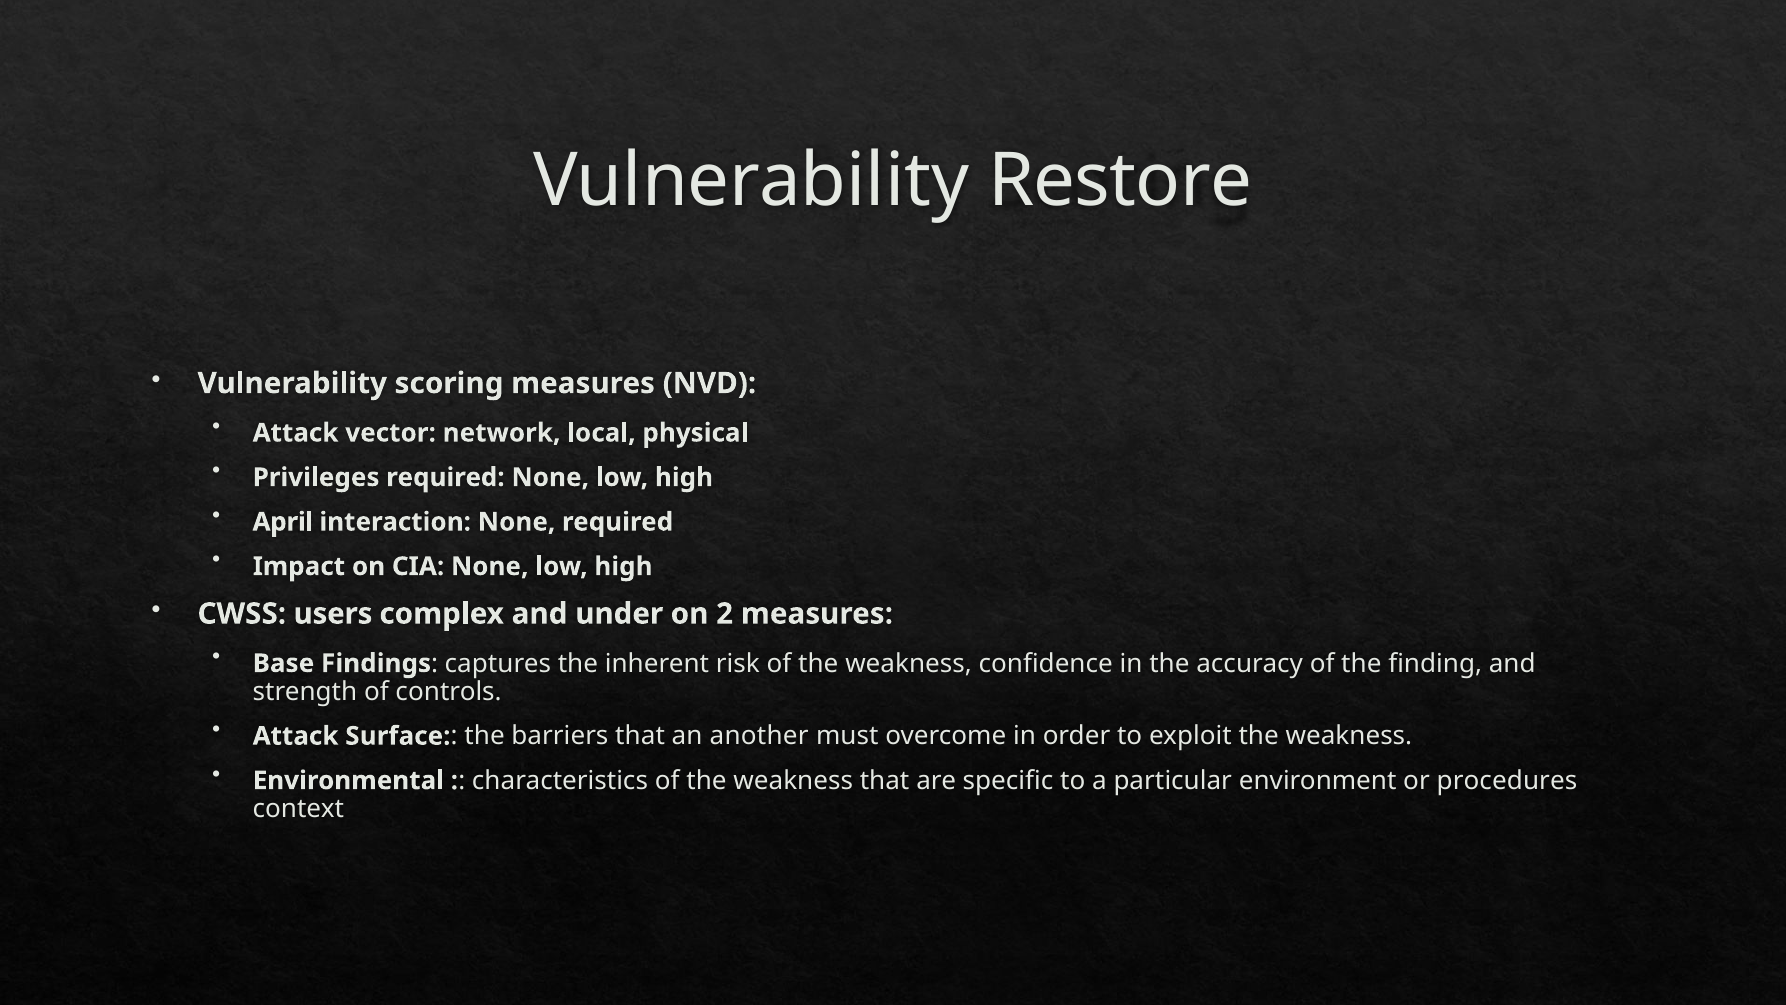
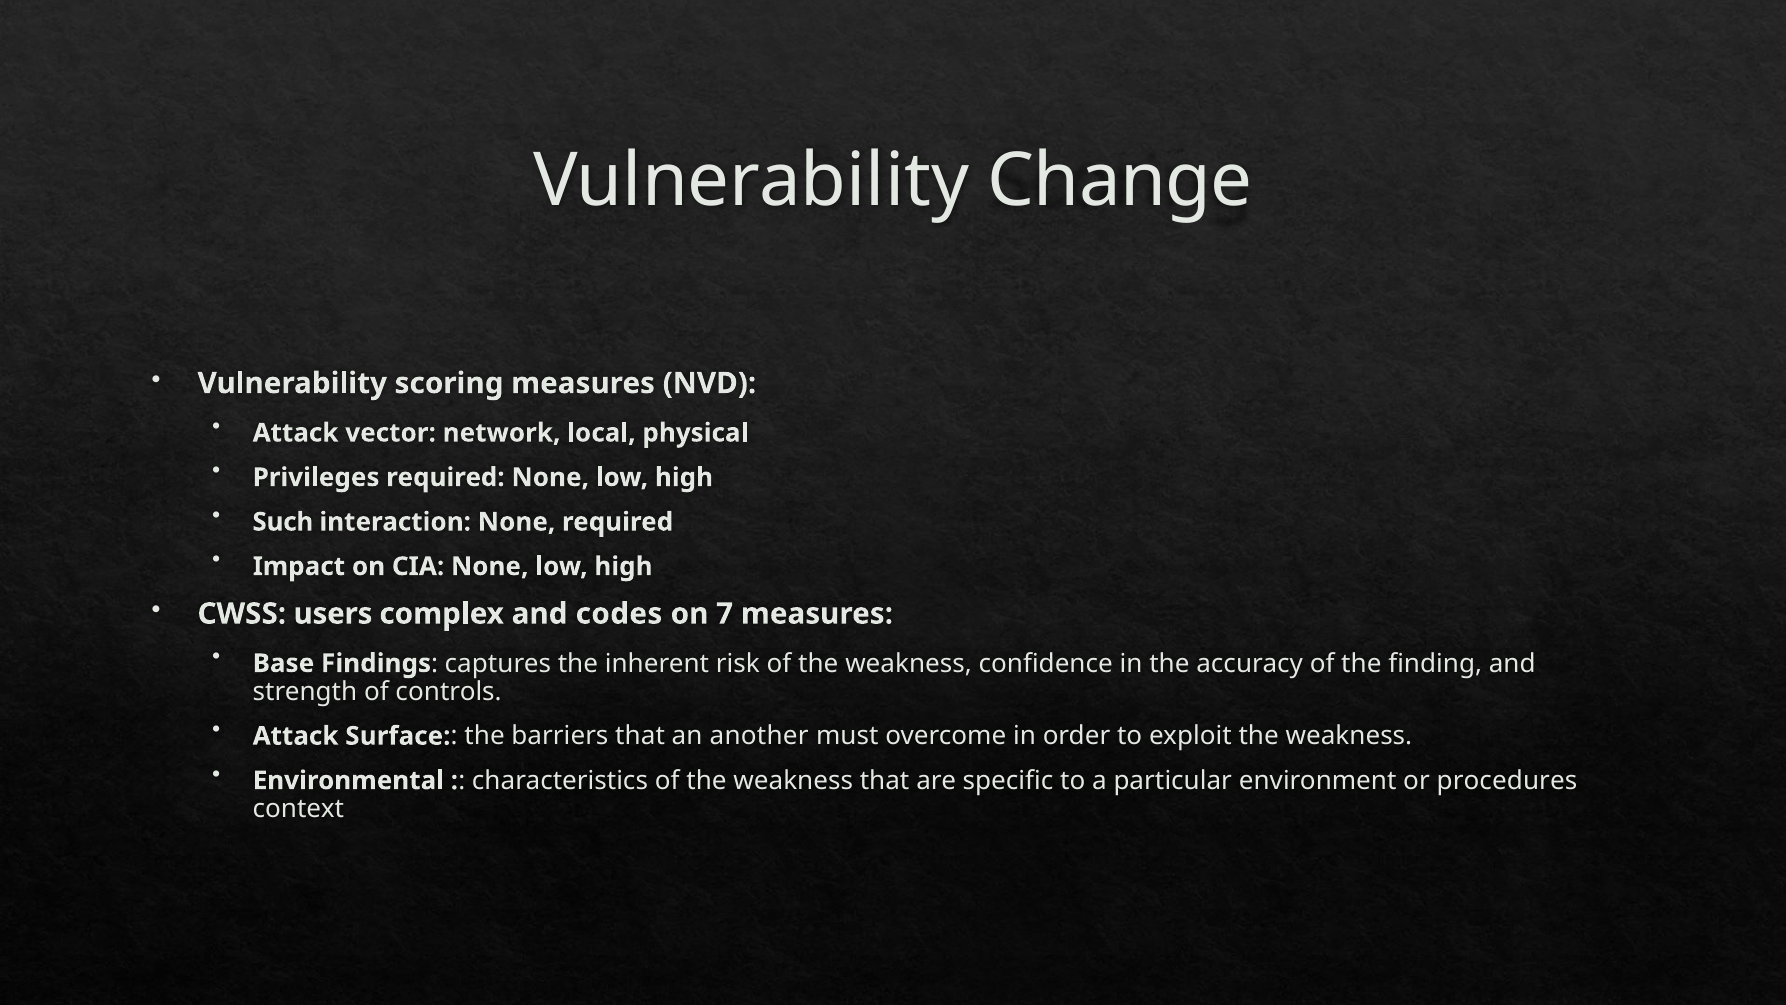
Restore: Restore -> Change
April: April -> Such
under: under -> codes
2: 2 -> 7
